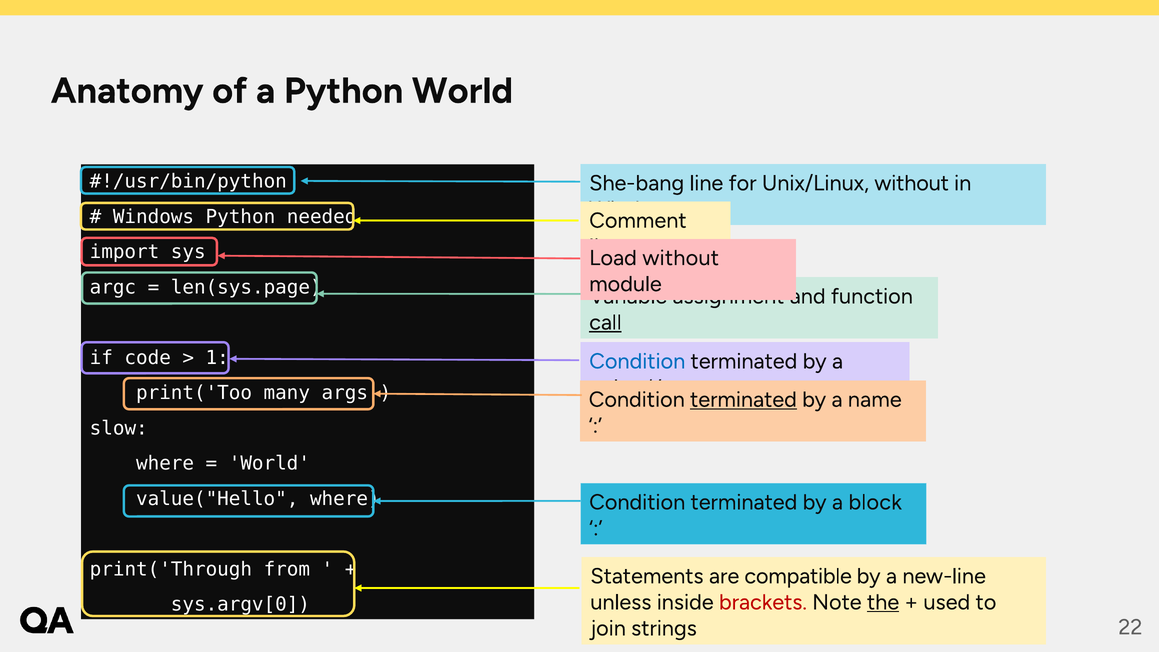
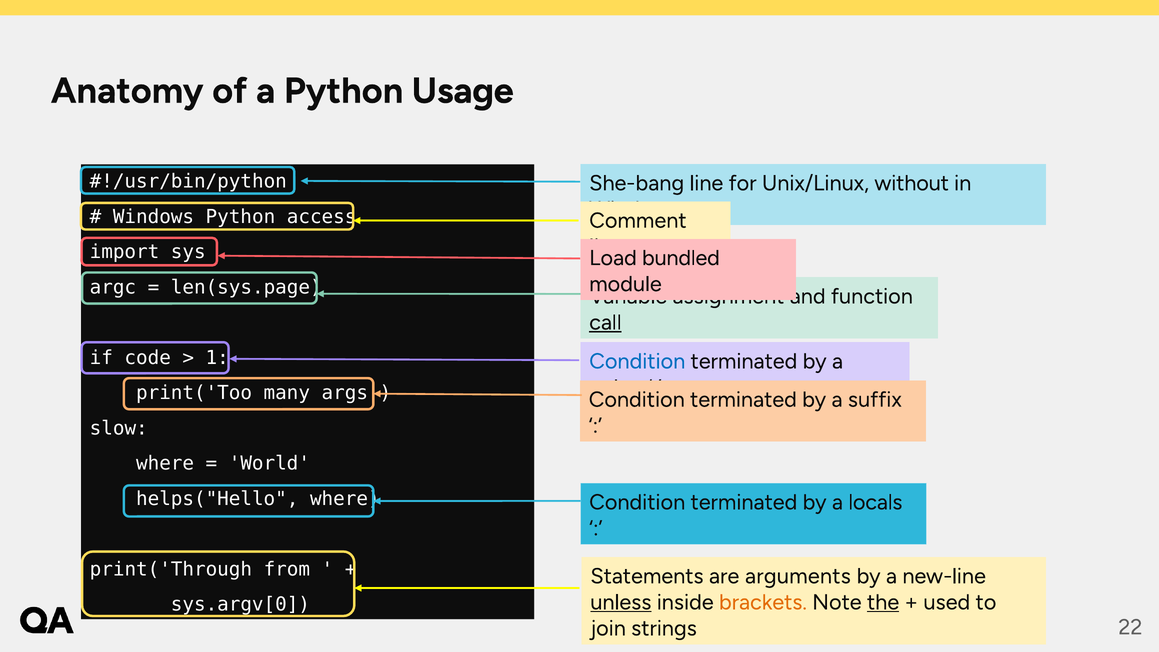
Python World: World -> Usage
needed: needed -> access
without at (681, 258): without -> bundled
terminated at (743, 400) underline: present -> none
name: name -> suffix
value("Hello: value("Hello -> helps("Hello
block: block -> locals
compatible: compatible -> arguments
unless underline: none -> present
brackets colour: red -> orange
